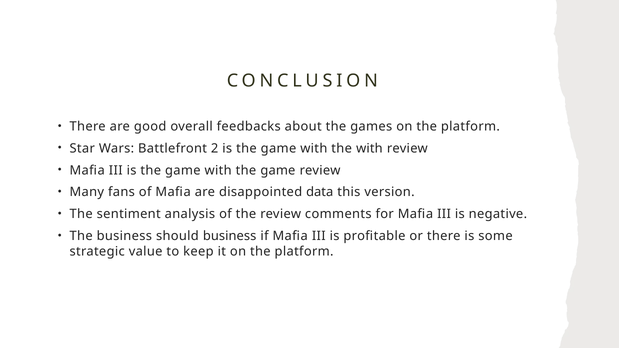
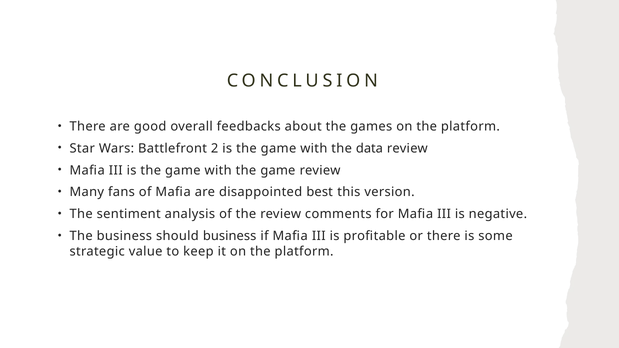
the with: with -> data
data: data -> best
